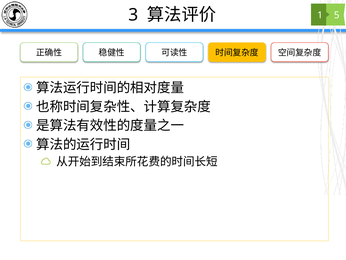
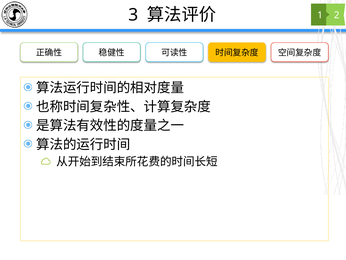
5: 5 -> 2
